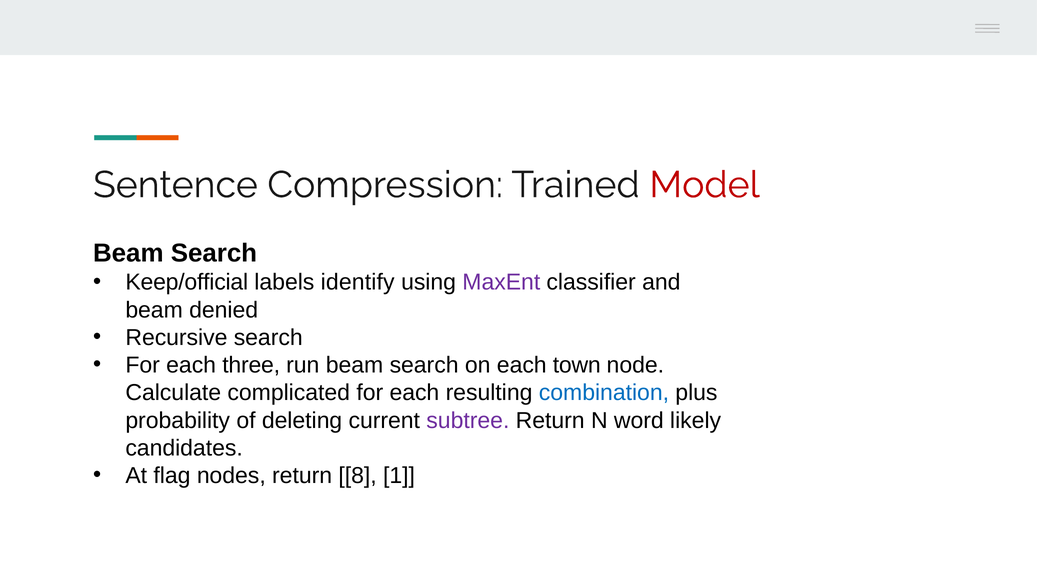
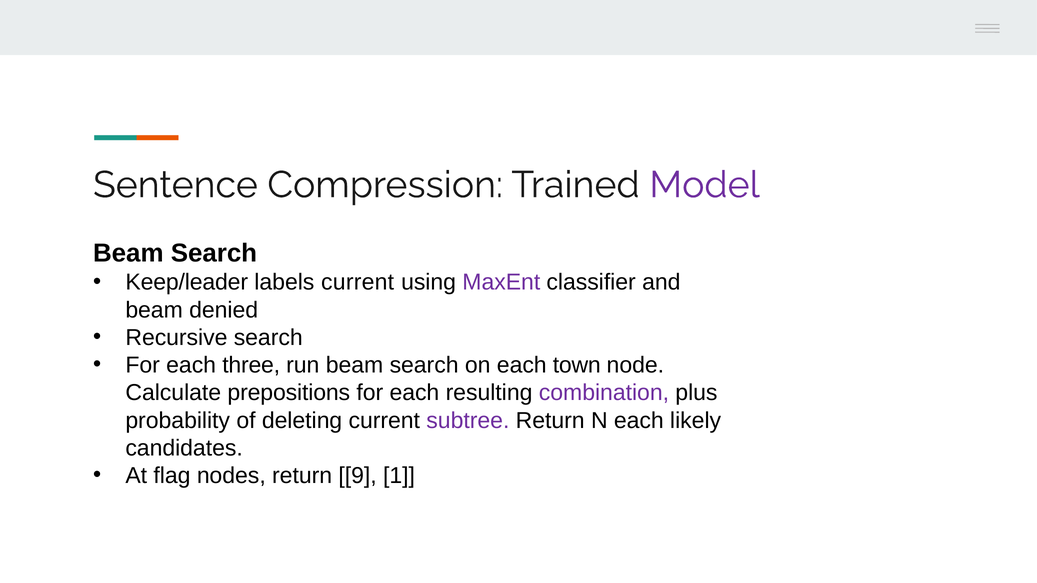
Model colour: red -> purple
Keep/official: Keep/official -> Keep/leader
labels identify: identify -> current
complicated: complicated -> prepositions
combination colour: blue -> purple
N word: word -> each
8: 8 -> 9
